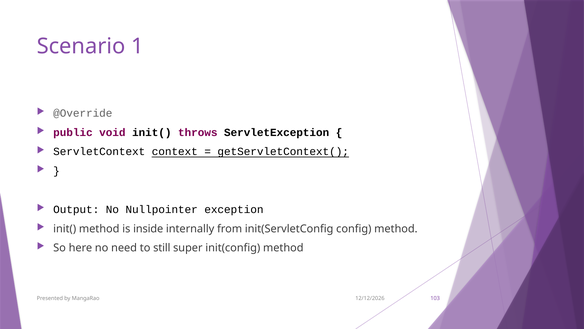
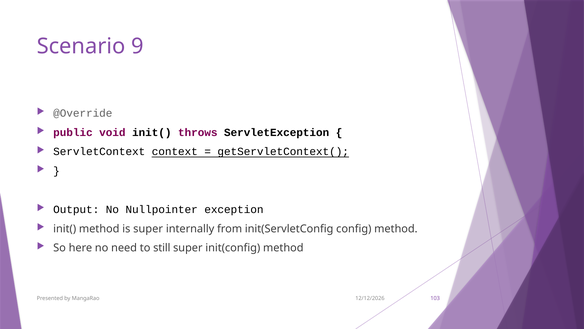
1: 1 -> 9
is inside: inside -> super
